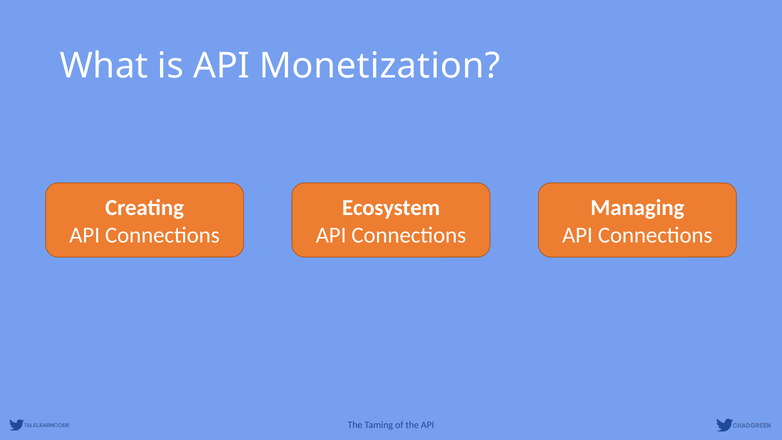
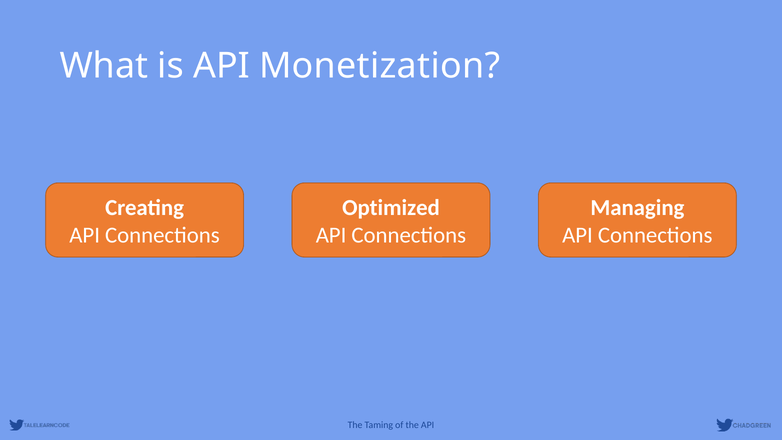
Ecosystem: Ecosystem -> Optimized
